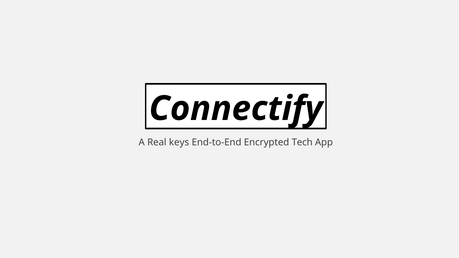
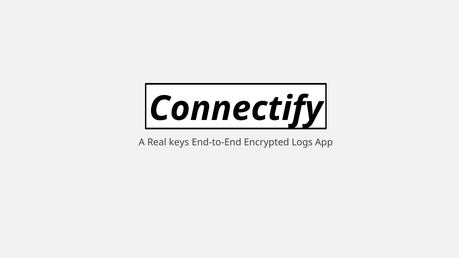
Tech: Tech -> Logs
